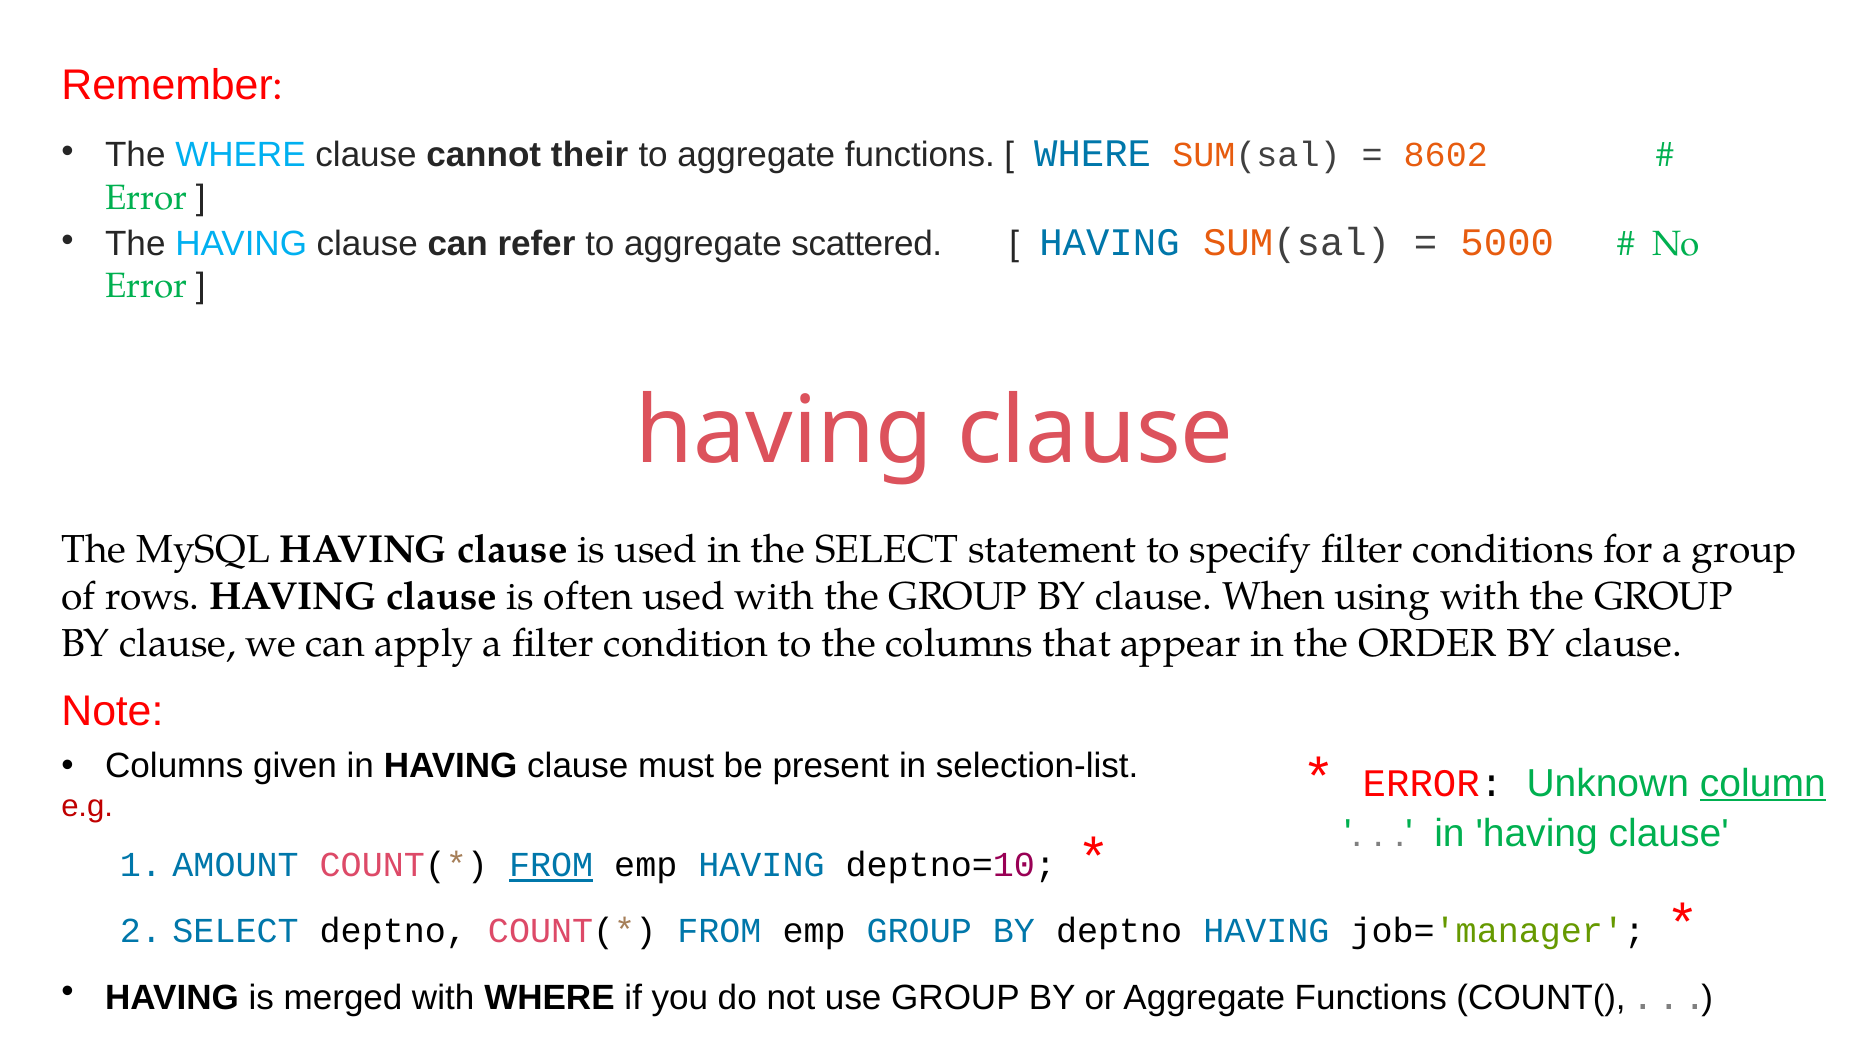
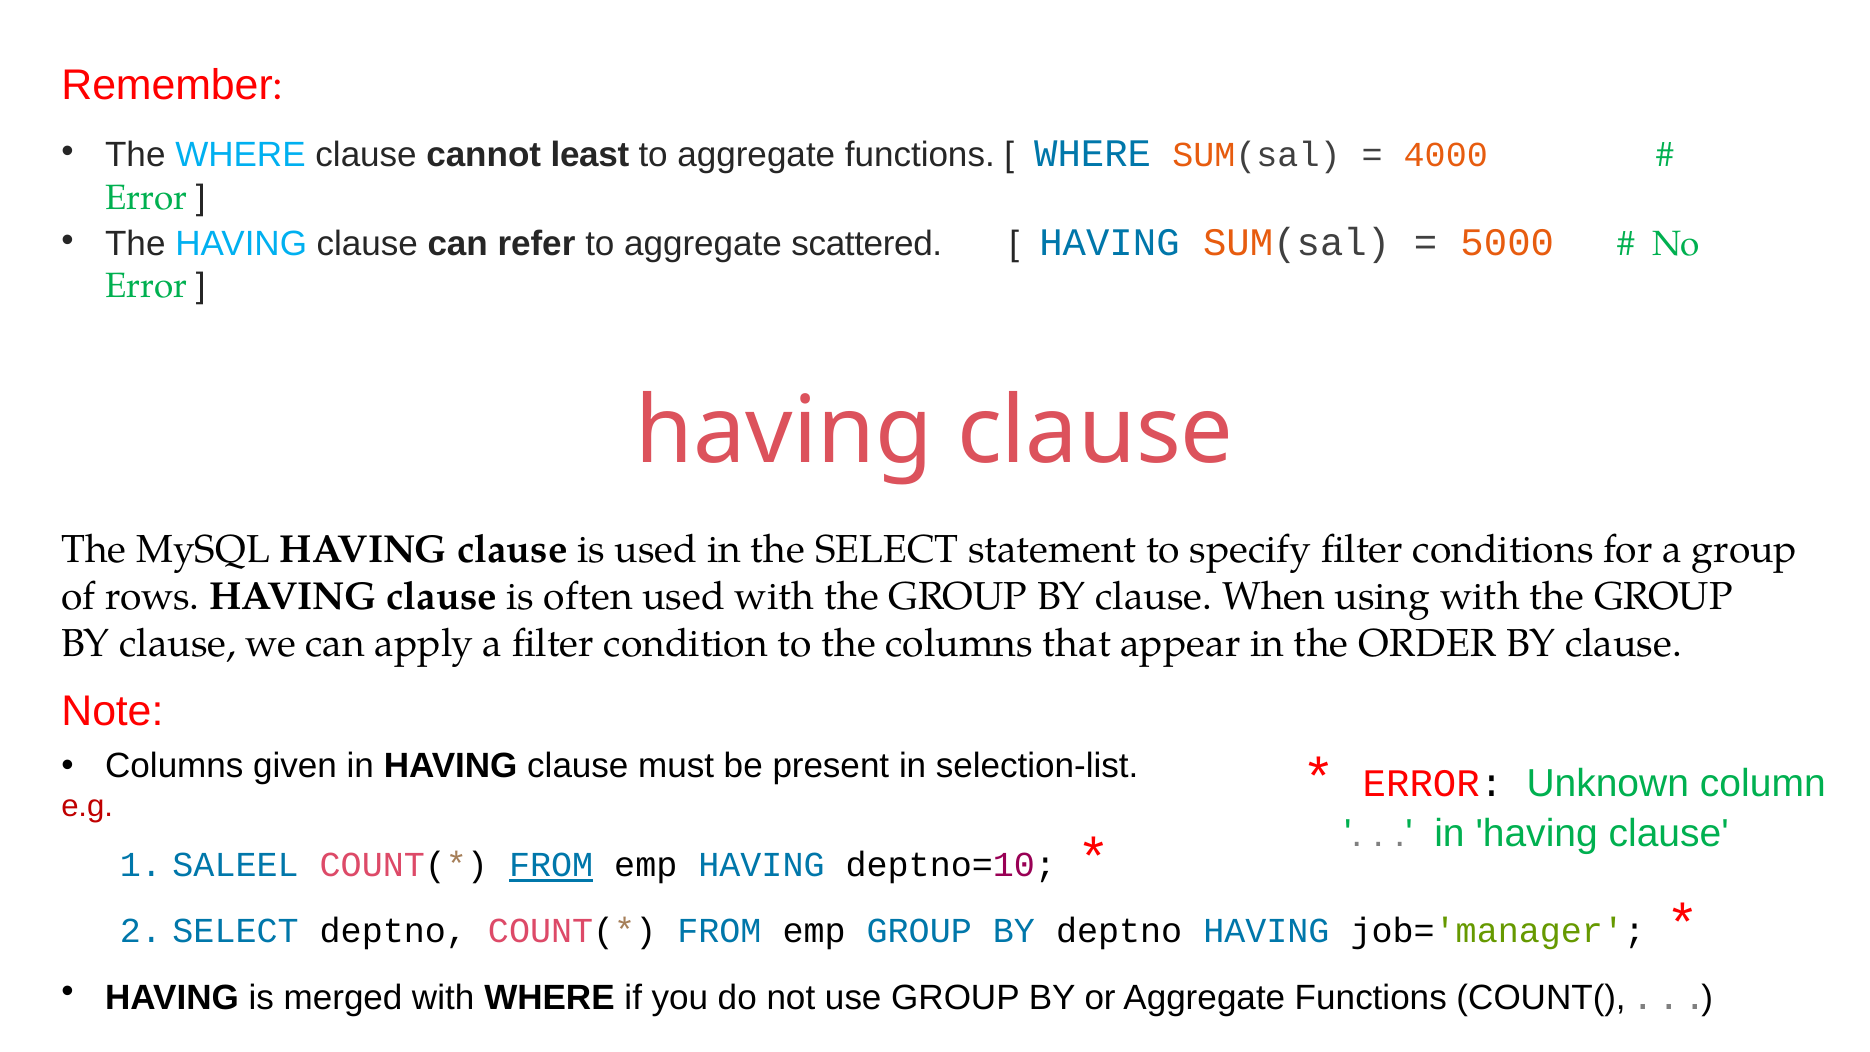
their: their -> least
8602: 8602 -> 4000
column underline: present -> none
AMOUNT: AMOUNT -> SALEEL
